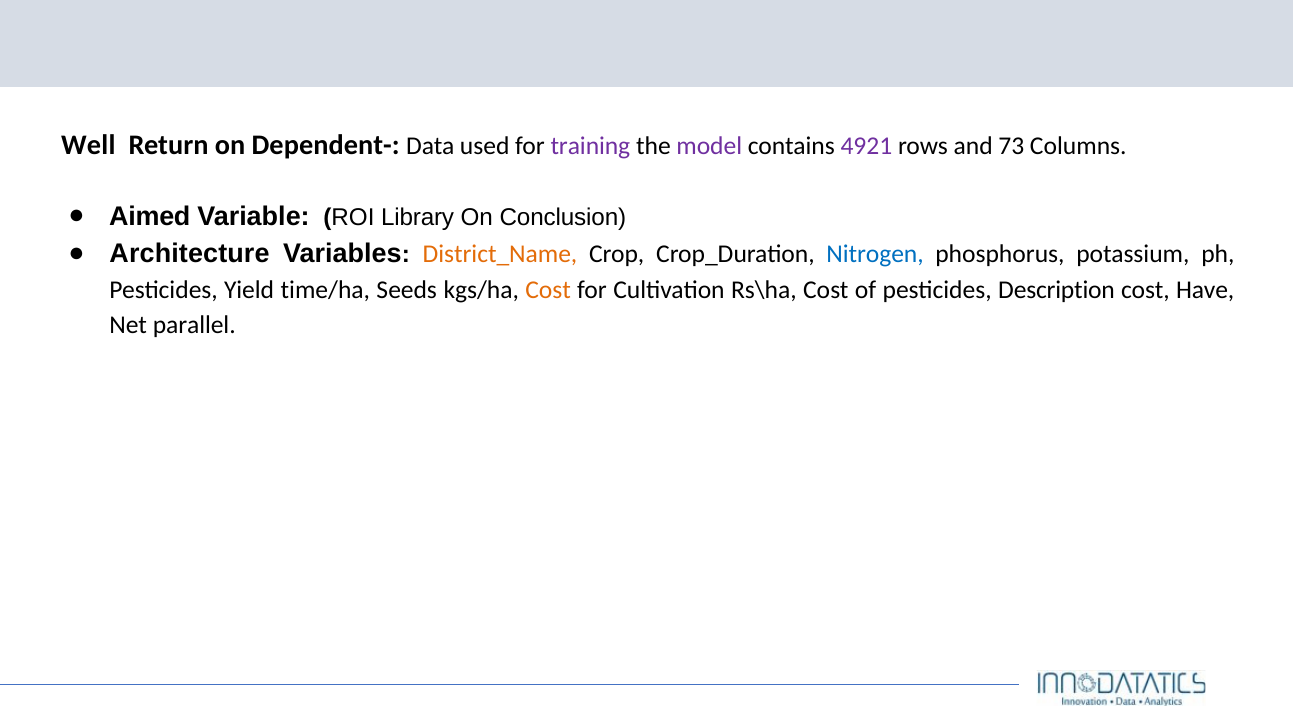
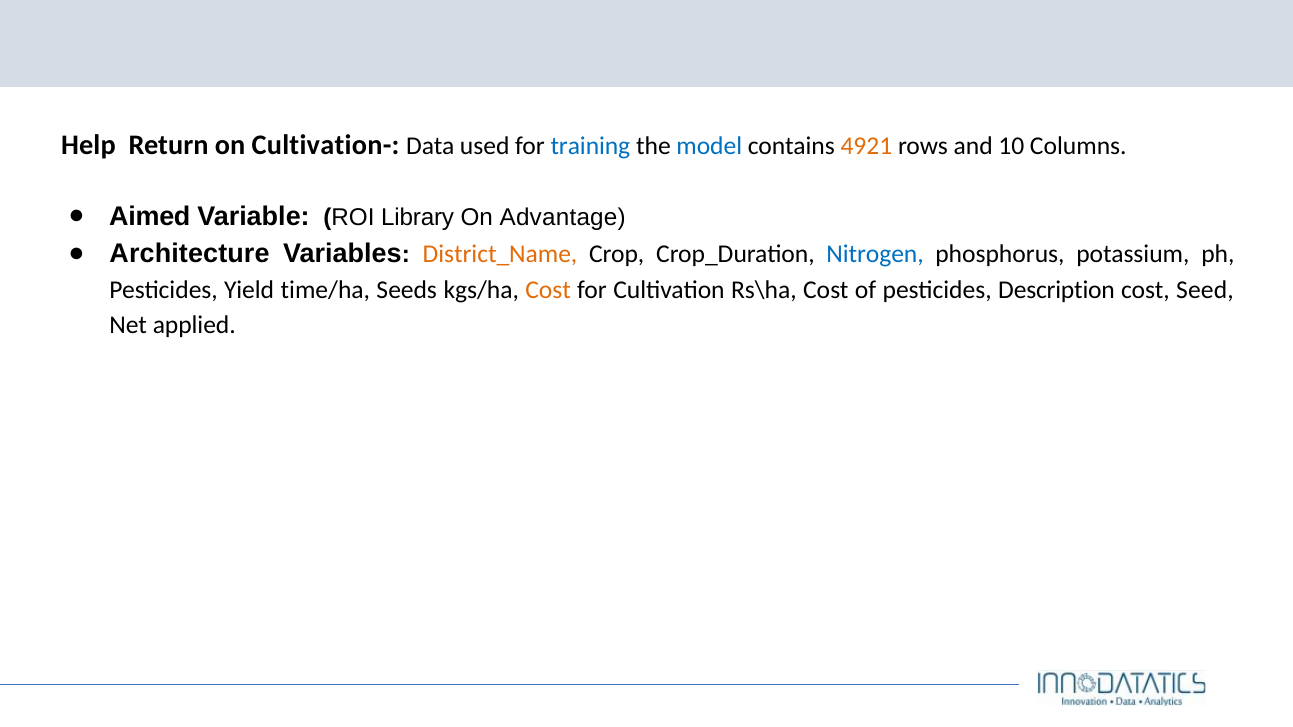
Well: Well -> Help
Dependent-: Dependent- -> Cultivation-
training colour: purple -> blue
model colour: purple -> blue
4921 colour: purple -> orange
73: 73 -> 10
Conclusion: Conclusion -> Advantage
Have: Have -> Seed
parallel: parallel -> applied
